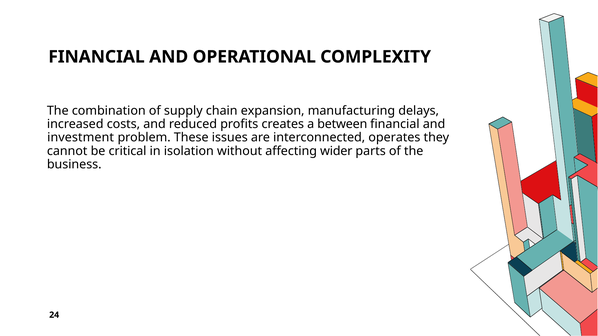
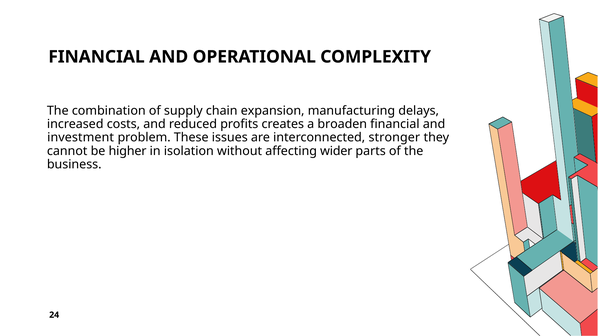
between: between -> broaden
operates: operates -> stronger
critical: critical -> higher
